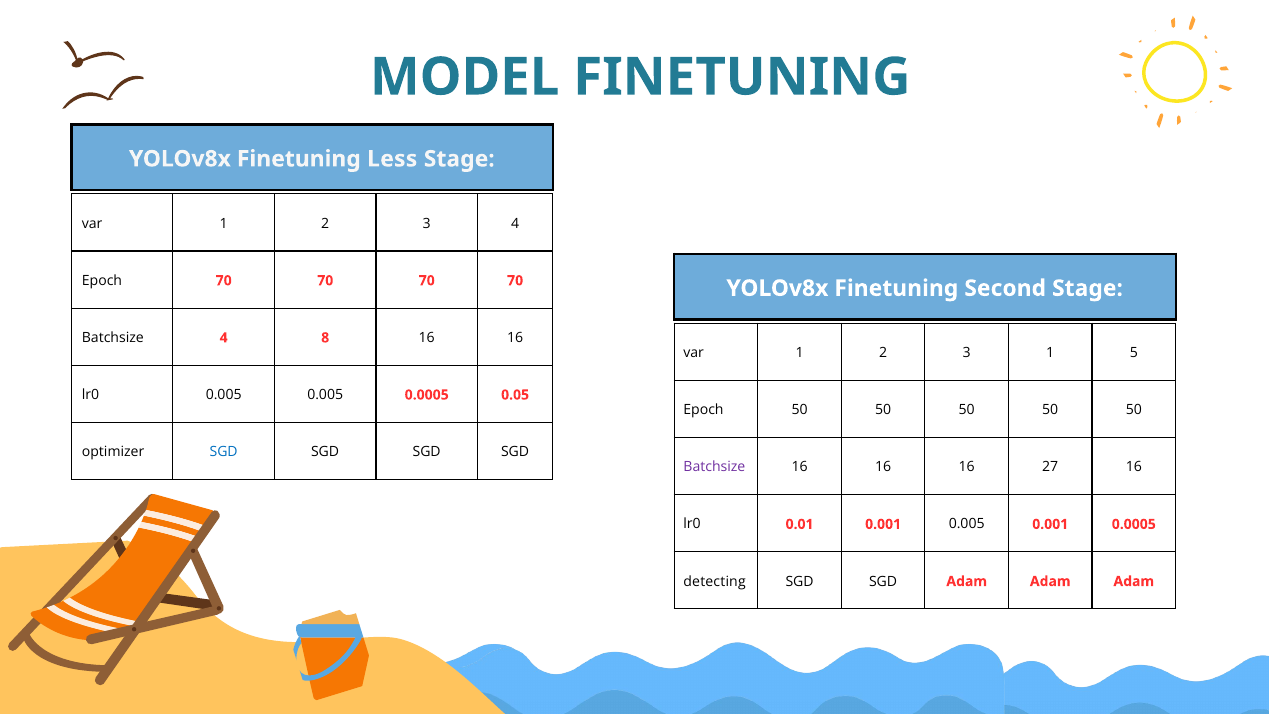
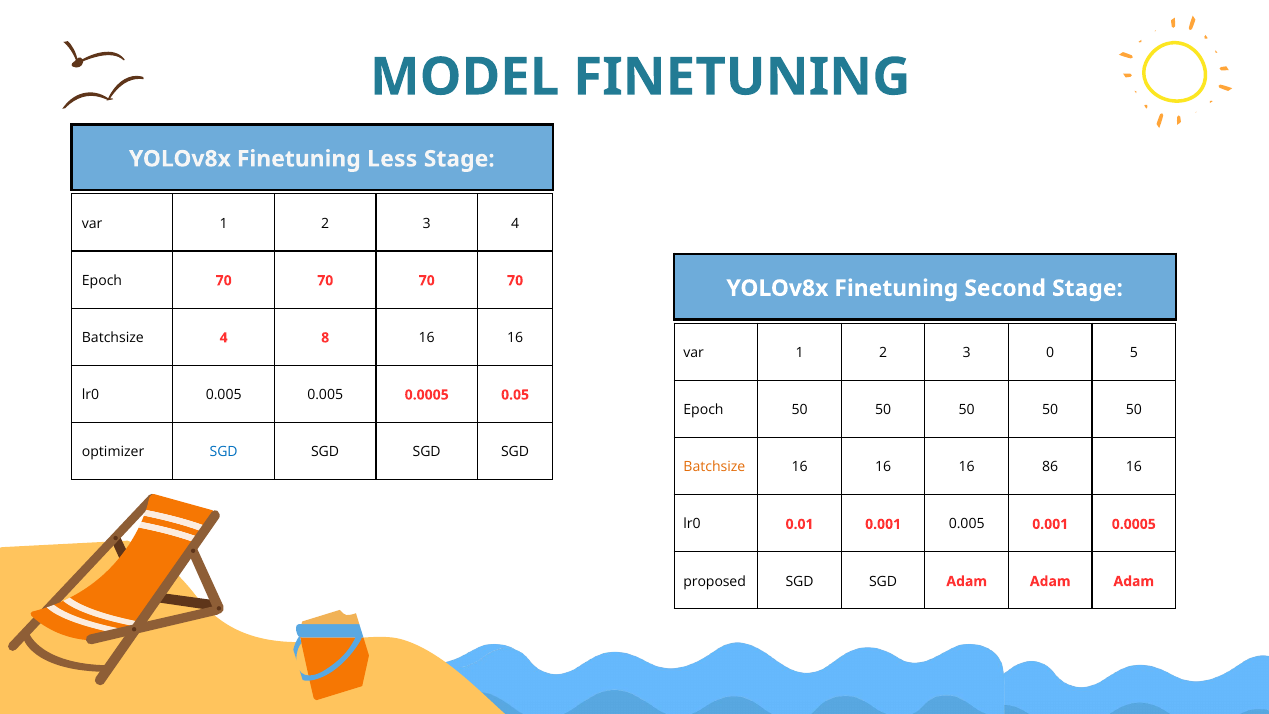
3 1: 1 -> 0
Batchsize at (714, 467) colour: purple -> orange
27: 27 -> 86
detecting: detecting -> proposed
